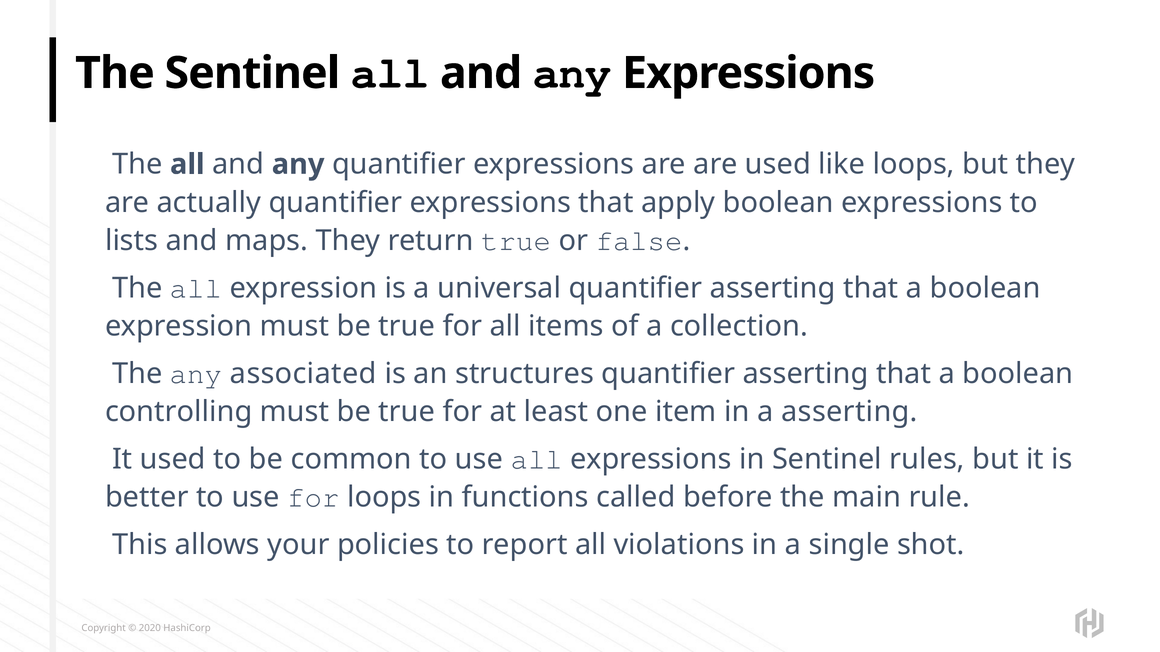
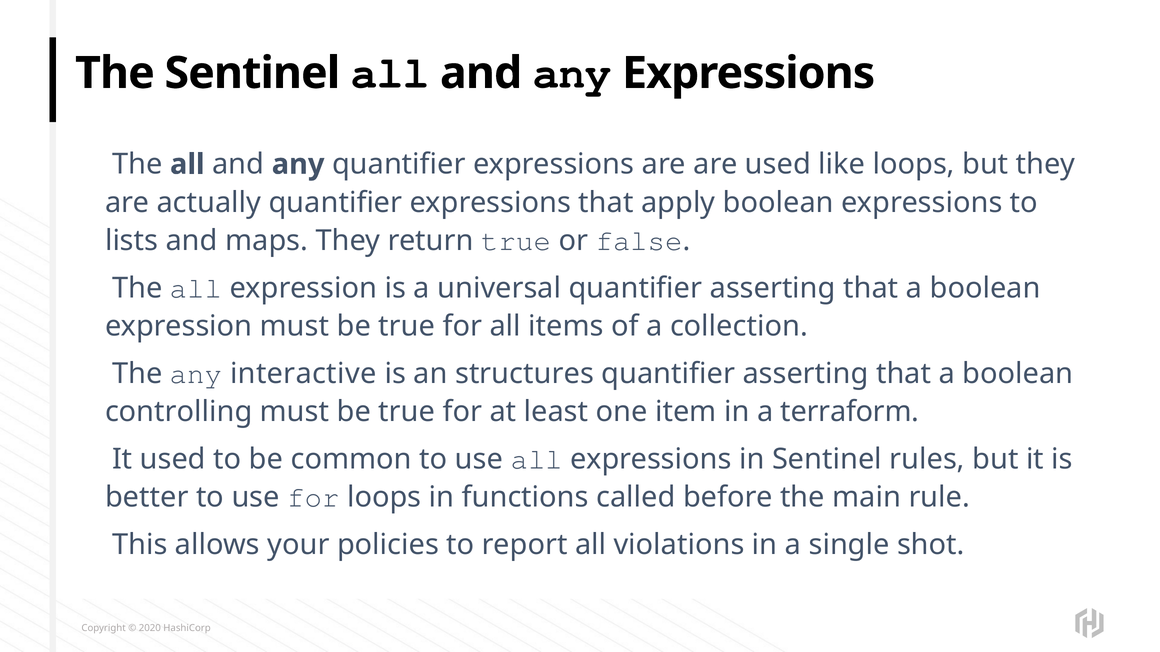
associated: associated -> interactive
a asserting: asserting -> terraform
